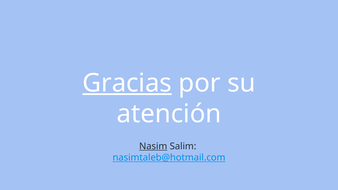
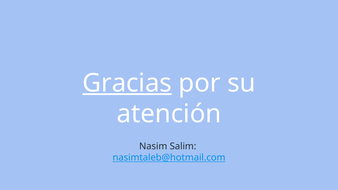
Nasim underline: present -> none
